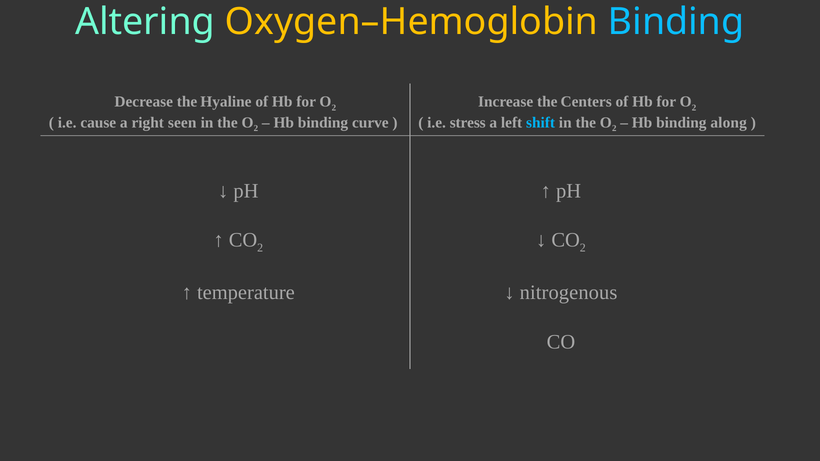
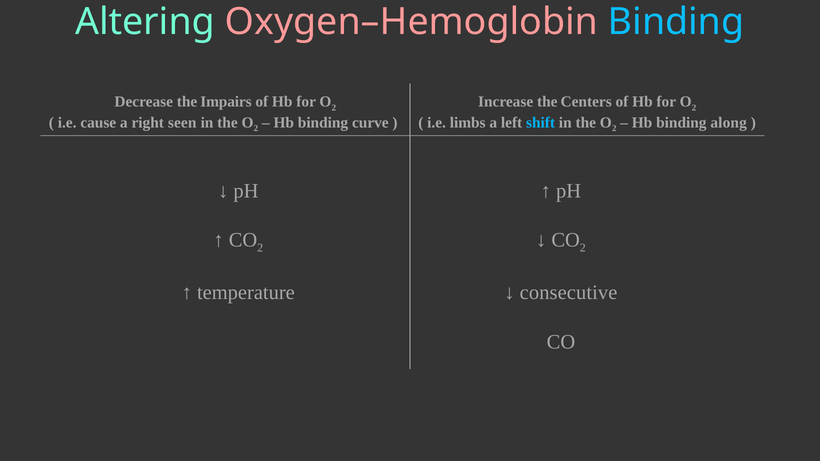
Oxygen–Hemoglobin colour: yellow -> pink
Hyaline: Hyaline -> Impairs
stress: stress -> limbs
nitrogenous: nitrogenous -> consecutive
